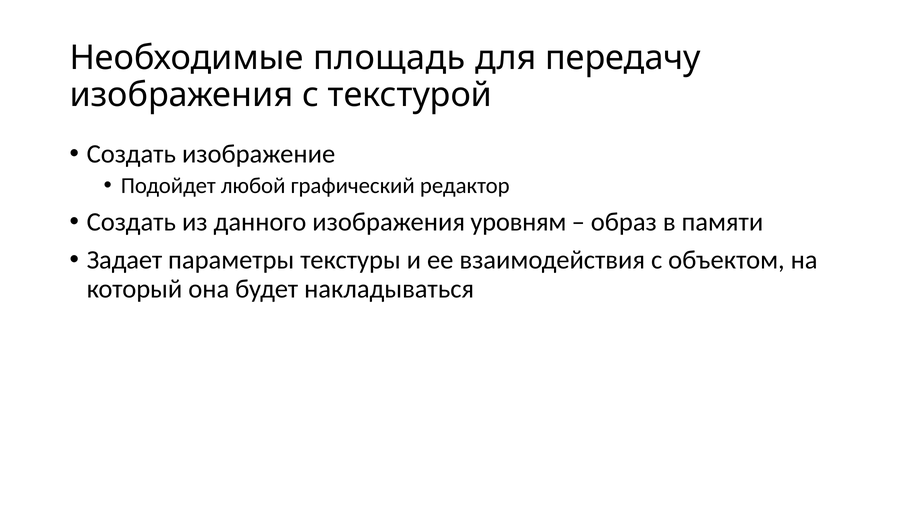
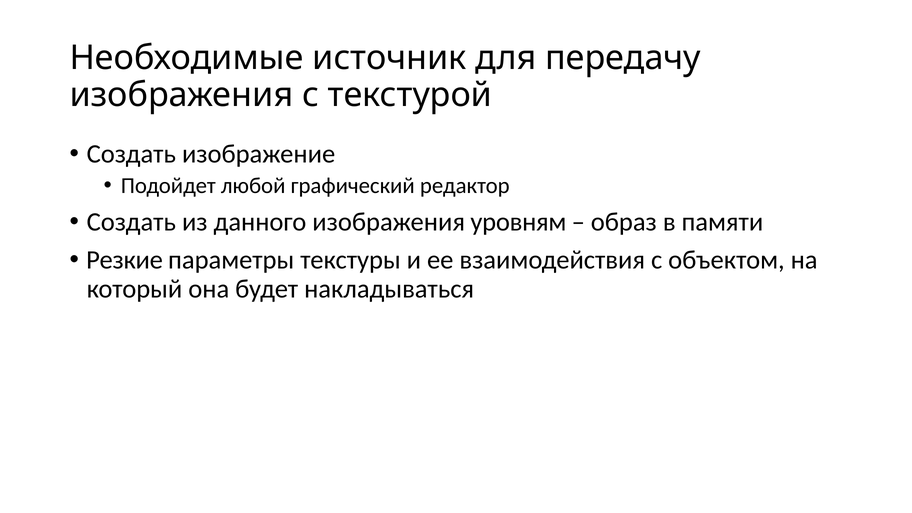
площадь: площадь -> источник
Задает: Задает -> Резкие
